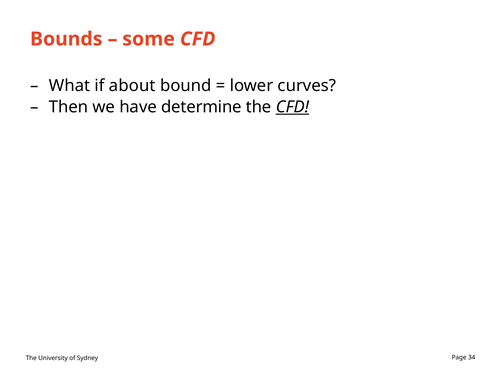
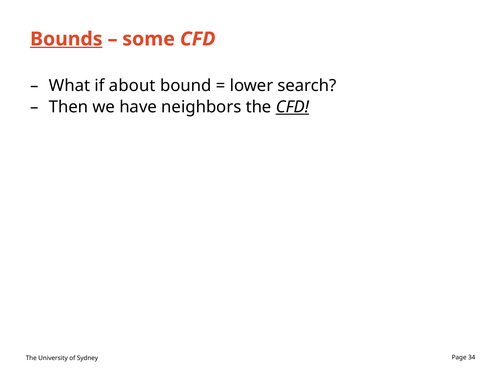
Bounds underline: none -> present
curves: curves -> search
determine: determine -> neighbors
